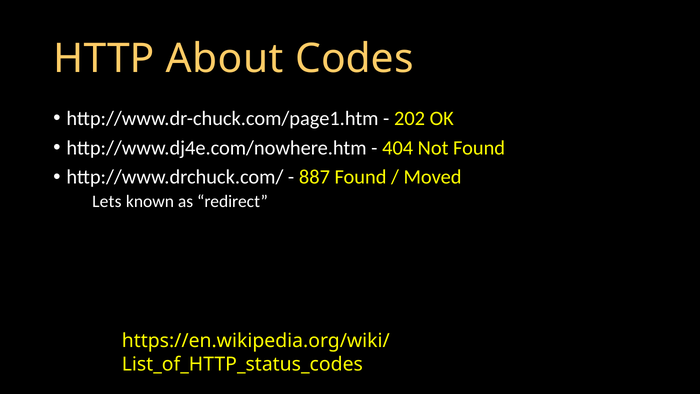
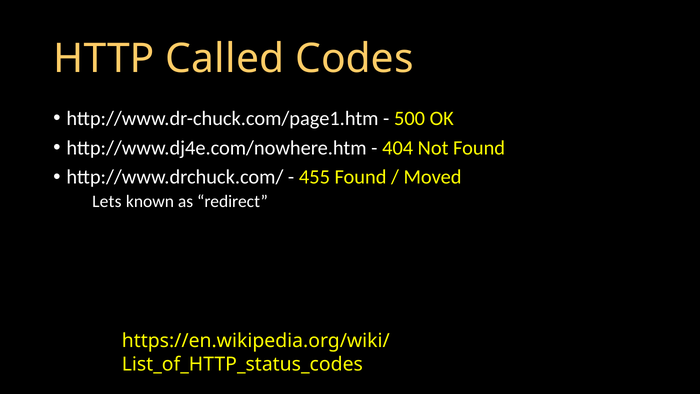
About: About -> Called
202: 202 -> 500
887: 887 -> 455
